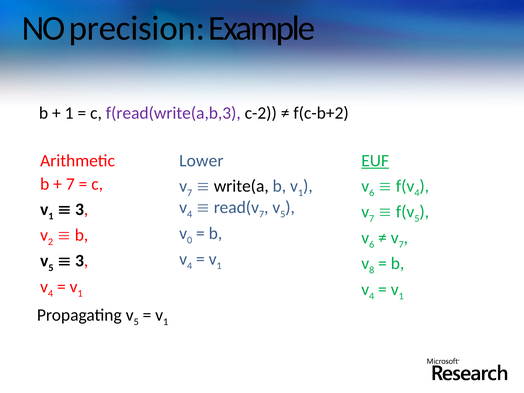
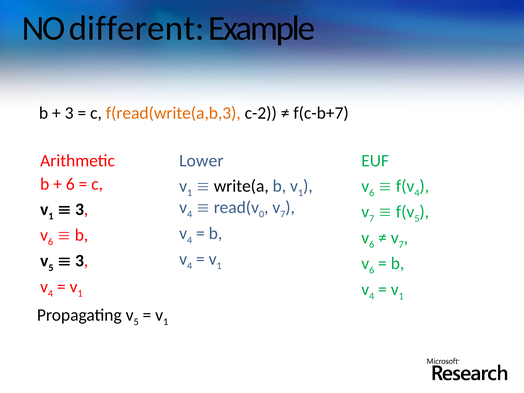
precision: precision -> different
1 at (69, 113): 1 -> 3
f(read(write(a,b,3 colour: purple -> orange
f(c-b+2: f(c-b+2 -> f(c-b+7
EUF underline: present -> none
7 at (70, 184): 7 -> 6
7 at (190, 193): 7 -> 1
7 at (262, 214): 7 -> 0
5 at (283, 214): 5 -> 7
0 at (190, 240): 0 -> 4
2 at (51, 242): 2 -> 6
8 at (372, 270): 8 -> 6
